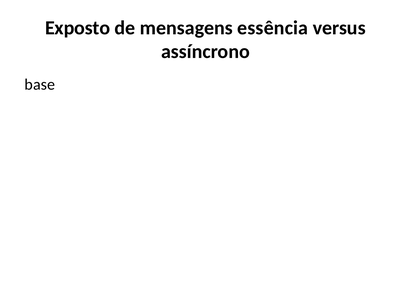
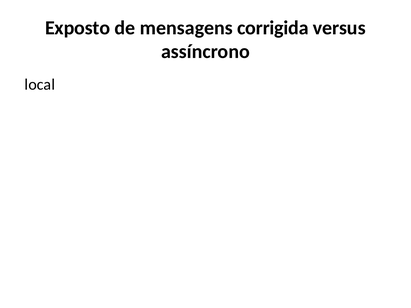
essência: essência -> corrigida
base: base -> local
